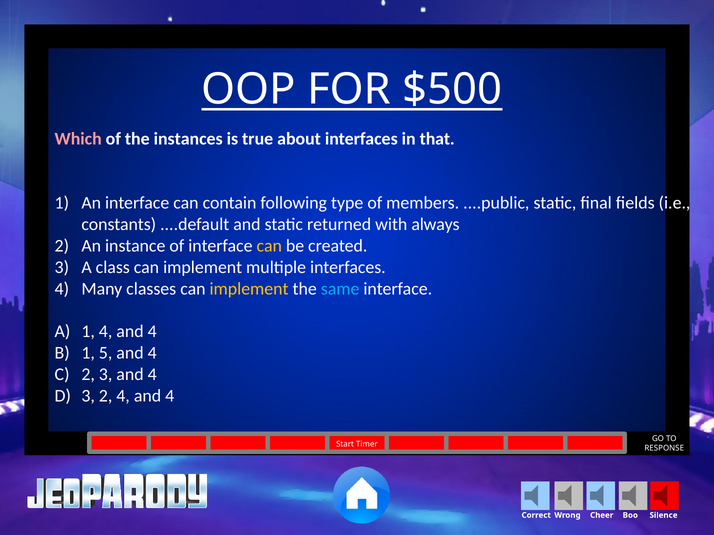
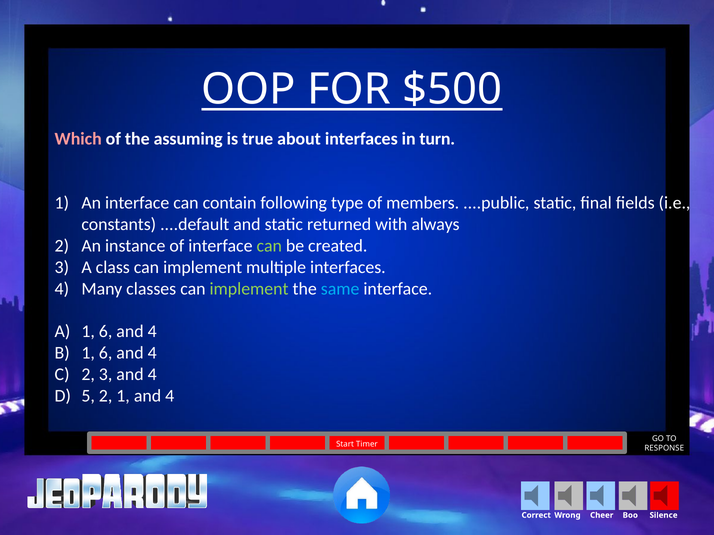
instances: instances -> assuming
that: that -> turn
can at (269, 246) colour: yellow -> light green
implement at (249, 289) colour: yellow -> light green
A 1 4: 4 -> 6
5 at (106, 353): 5 -> 6
3 at (88, 396): 3 -> 5
2 4: 4 -> 1
